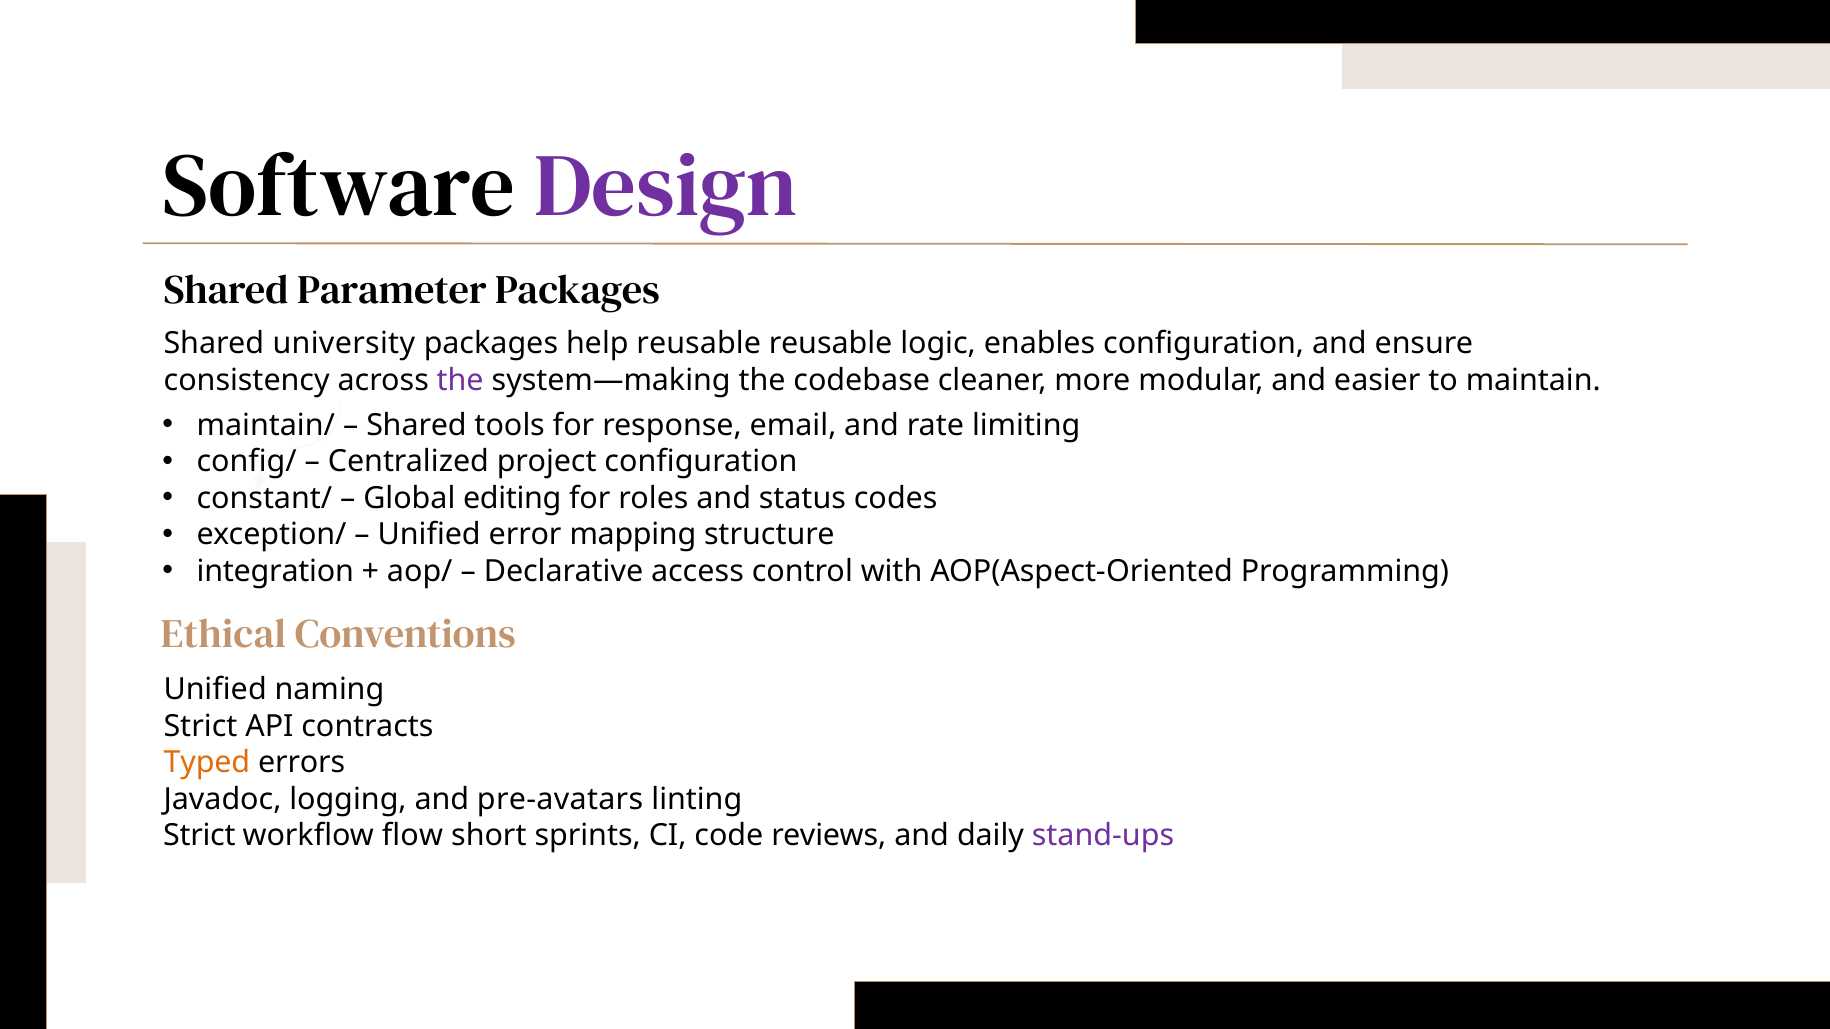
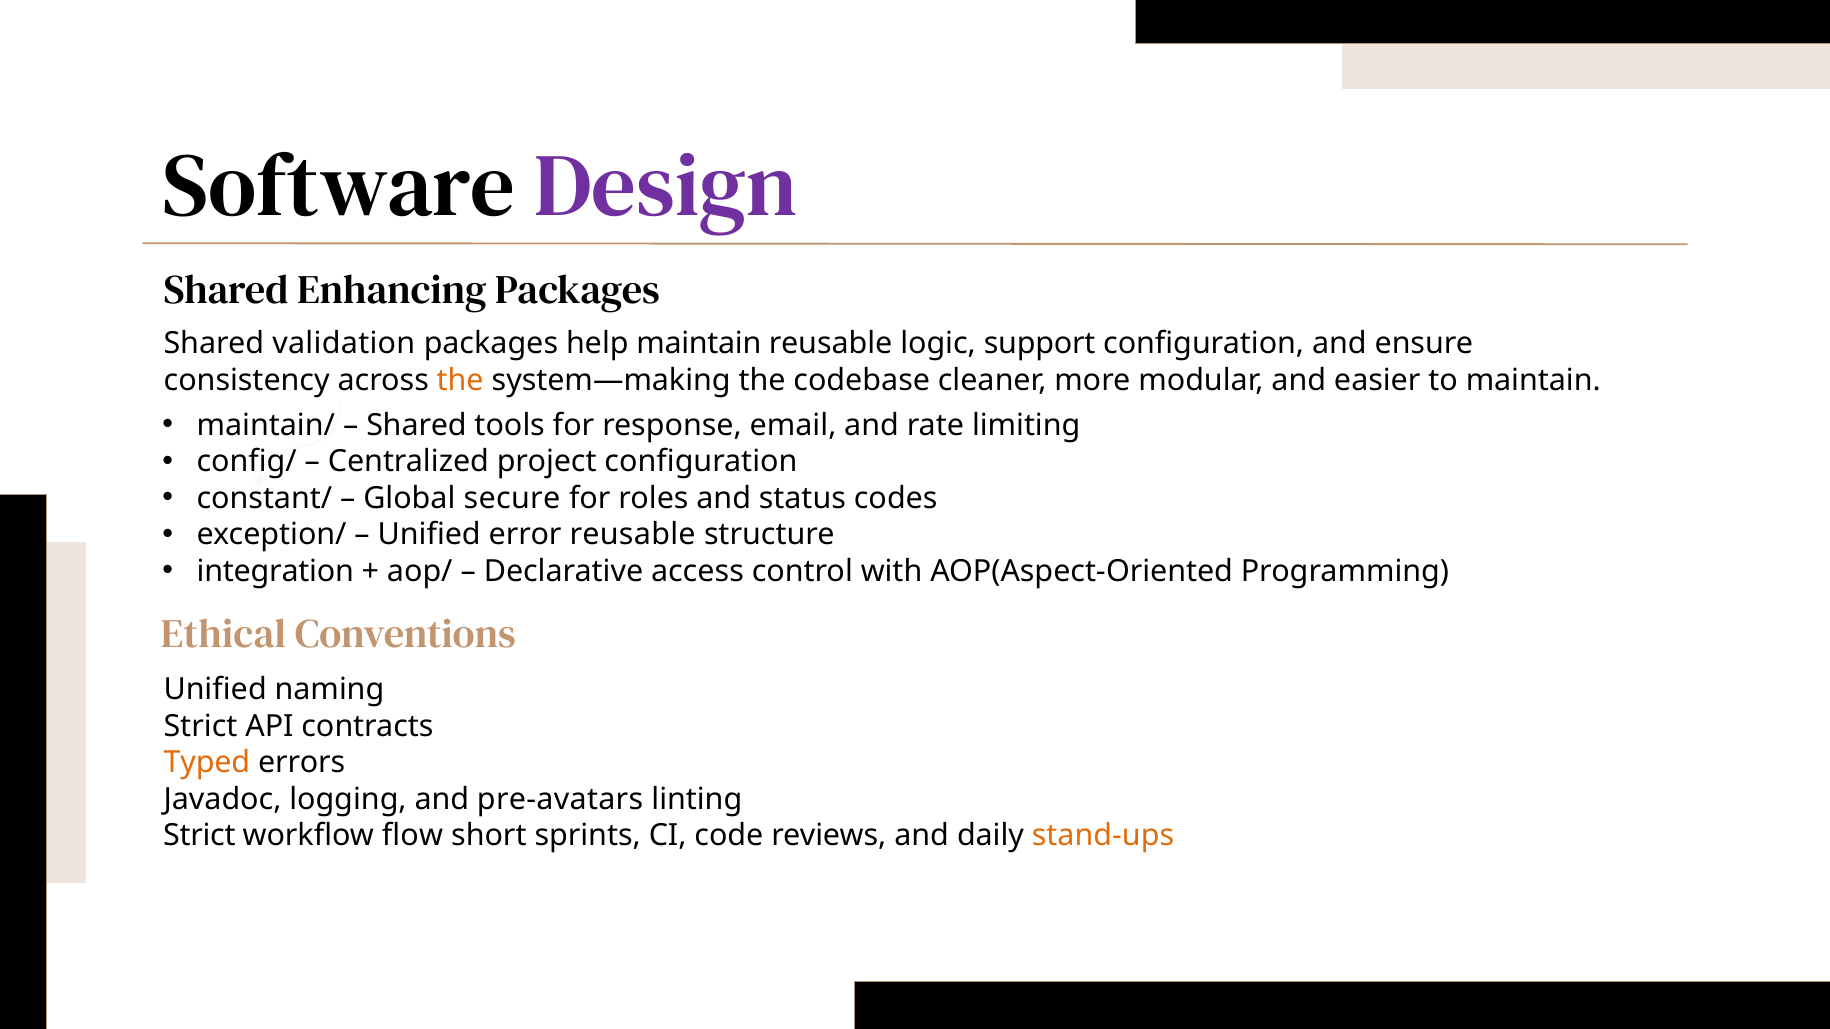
Parameter: Parameter -> Enhancing
university: university -> validation
help reusable: reusable -> maintain
enables: enables -> support
the at (460, 381) colour: purple -> orange
editing: editing -> secure
error mapping: mapping -> reusable
stand-ups colour: purple -> orange
